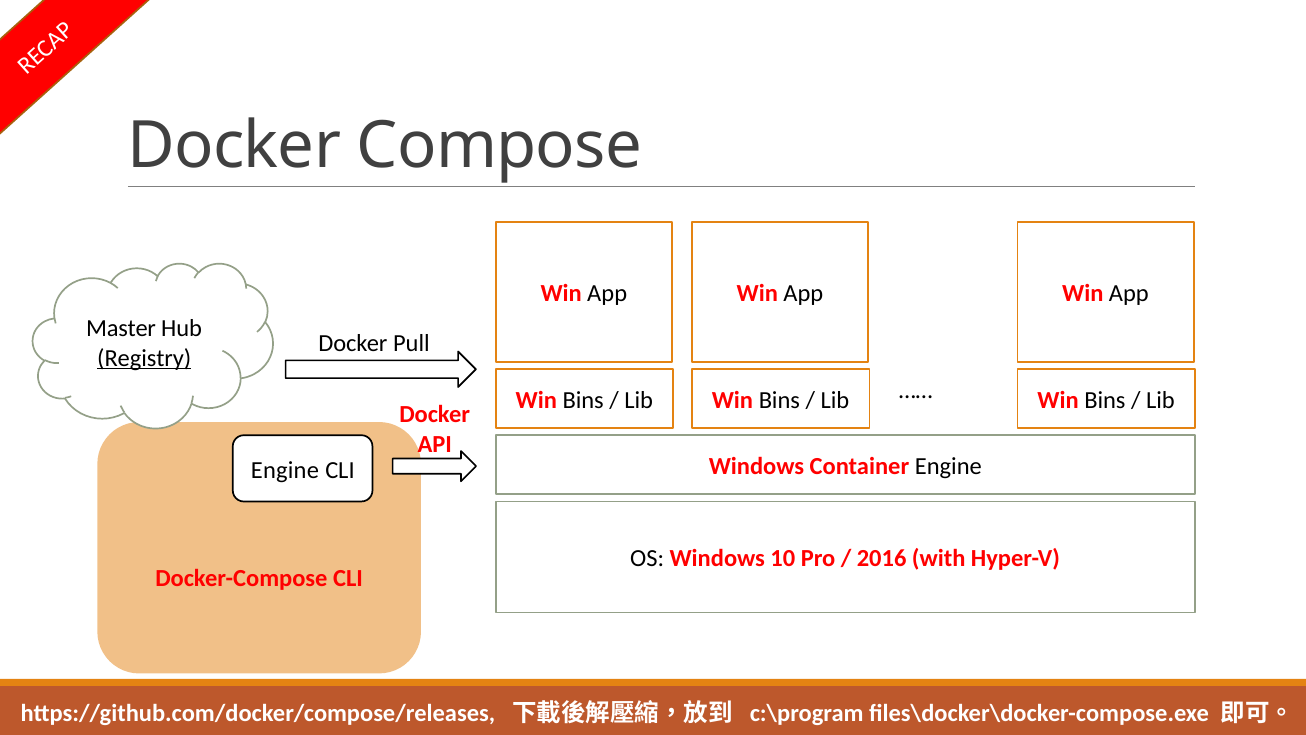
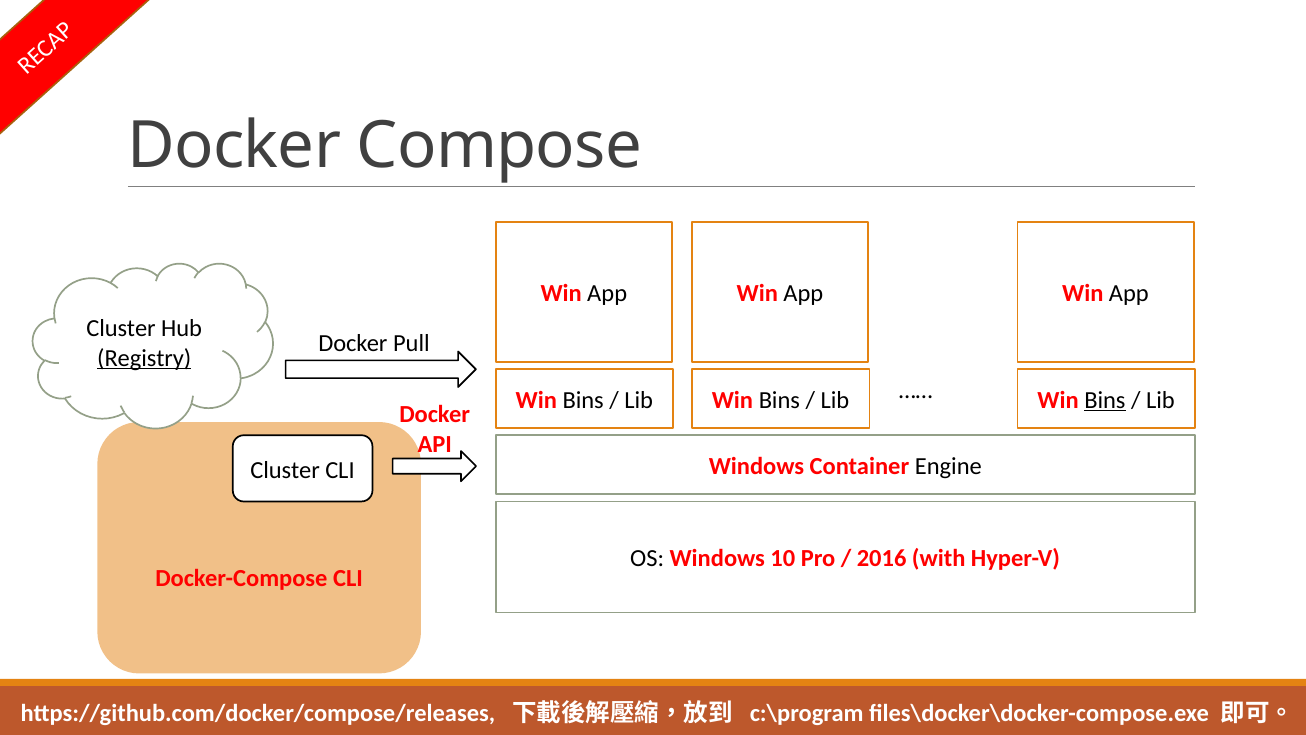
Master at (121, 329): Master -> Cluster
Bins at (1105, 400) underline: none -> present
Engine at (285, 470): Engine -> Cluster
